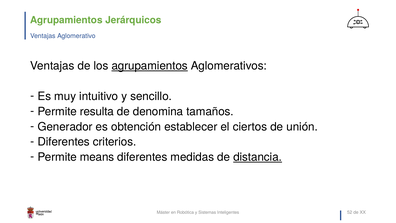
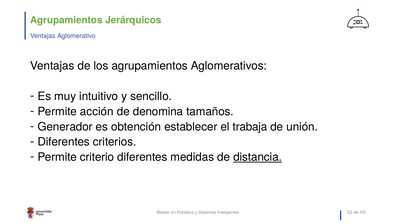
agrupamientos at (150, 66) underline: present -> none
resulta: resulta -> acción
ciertos: ciertos -> trabaja
means: means -> criterio
